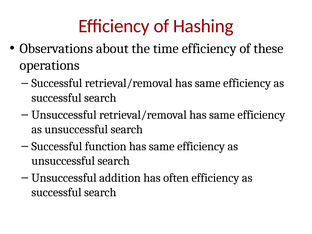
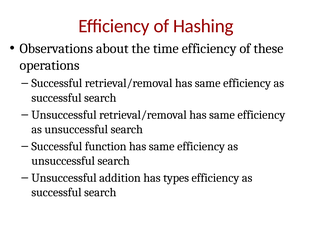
often: often -> types
